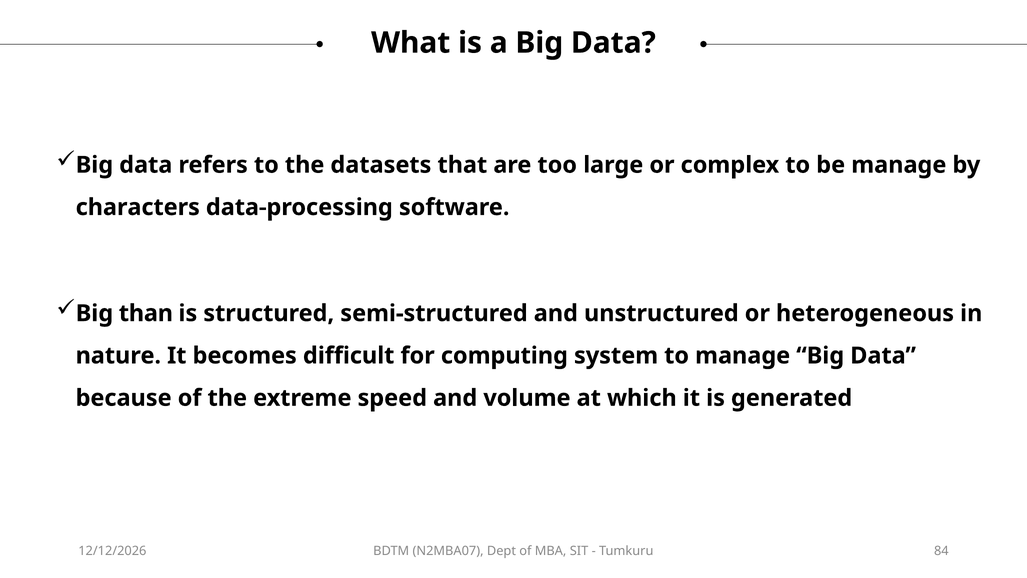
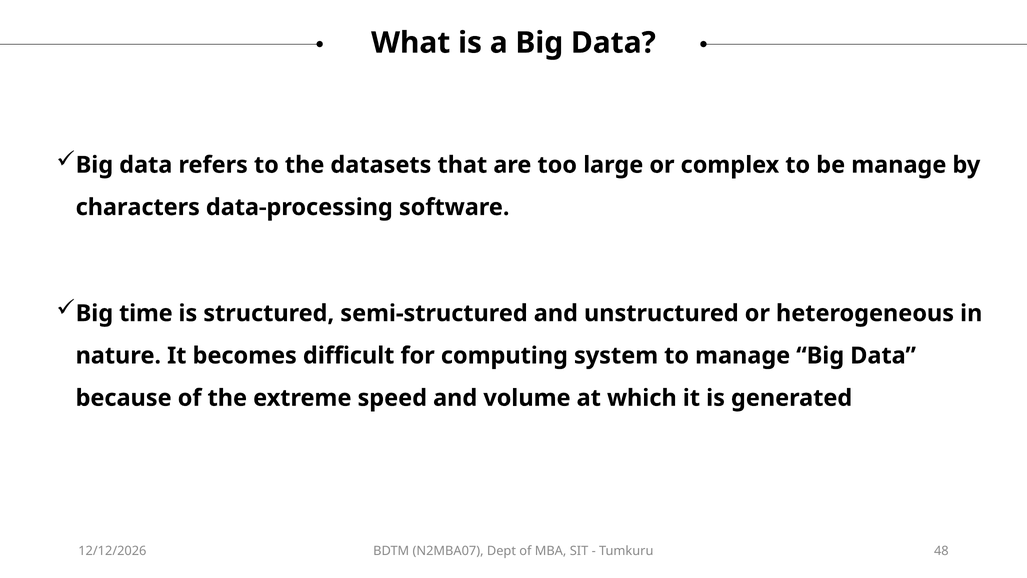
than: than -> time
84: 84 -> 48
